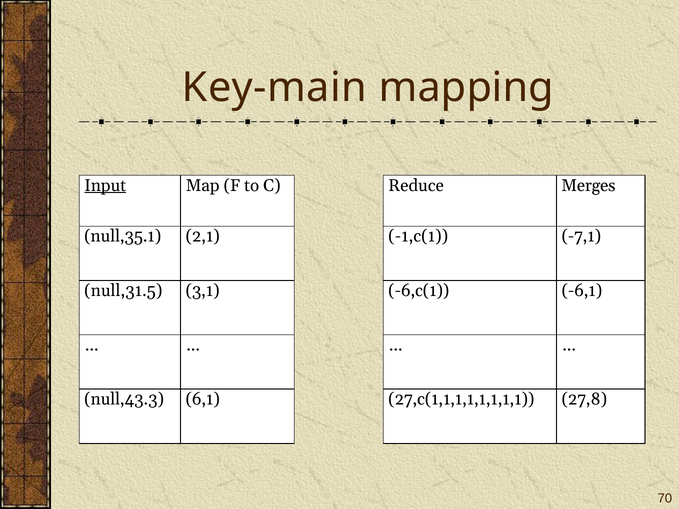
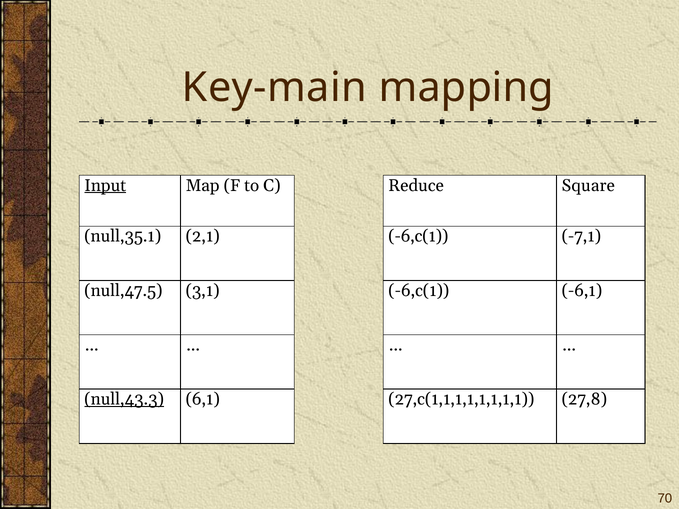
Merges: Merges -> Square
2,1 -1,c(1: -1,c(1 -> -6,c(1
null,31.5: null,31.5 -> null,47.5
null,43.3 underline: none -> present
